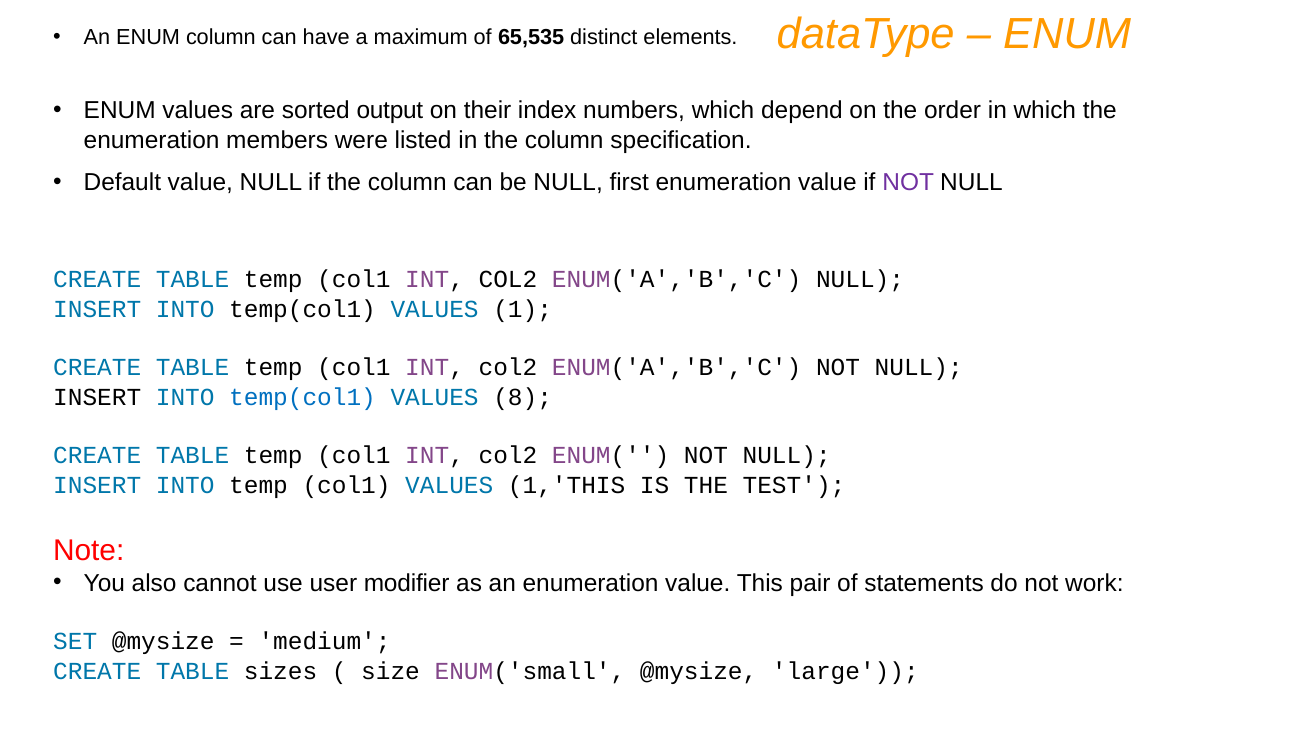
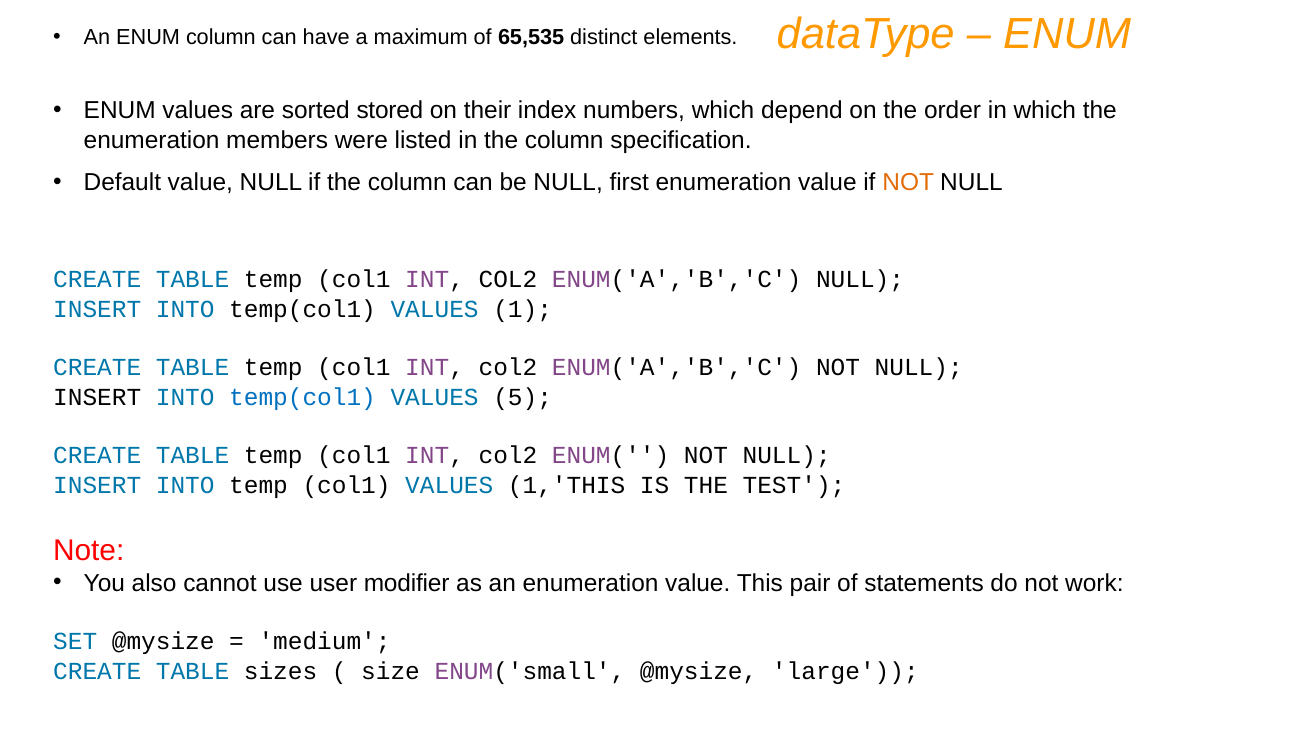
output: output -> stored
NOT at (908, 182) colour: purple -> orange
8: 8 -> 5
